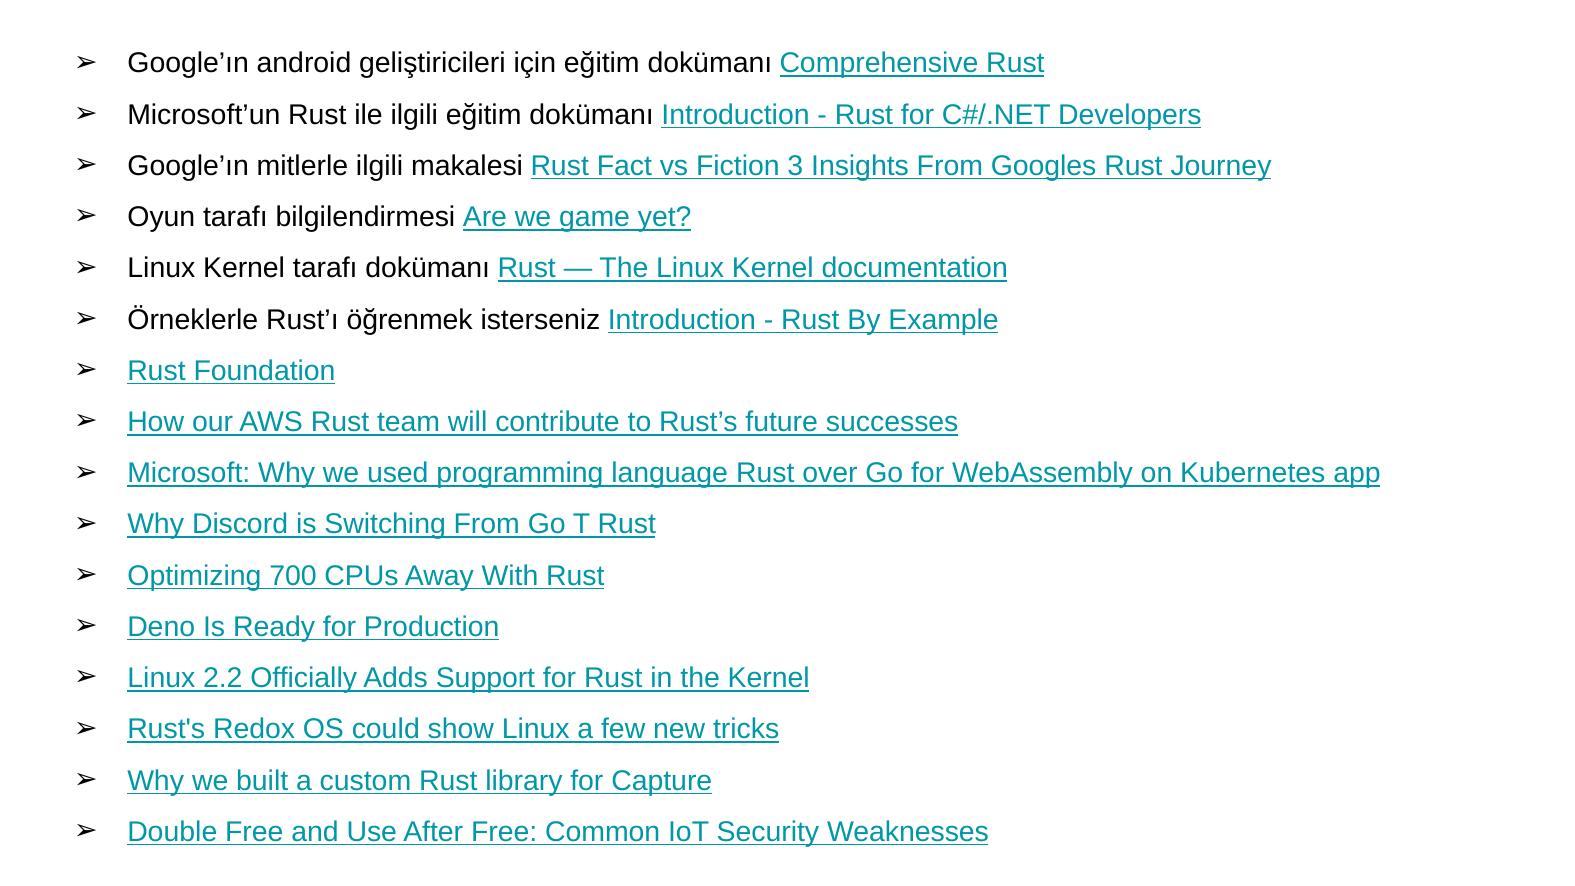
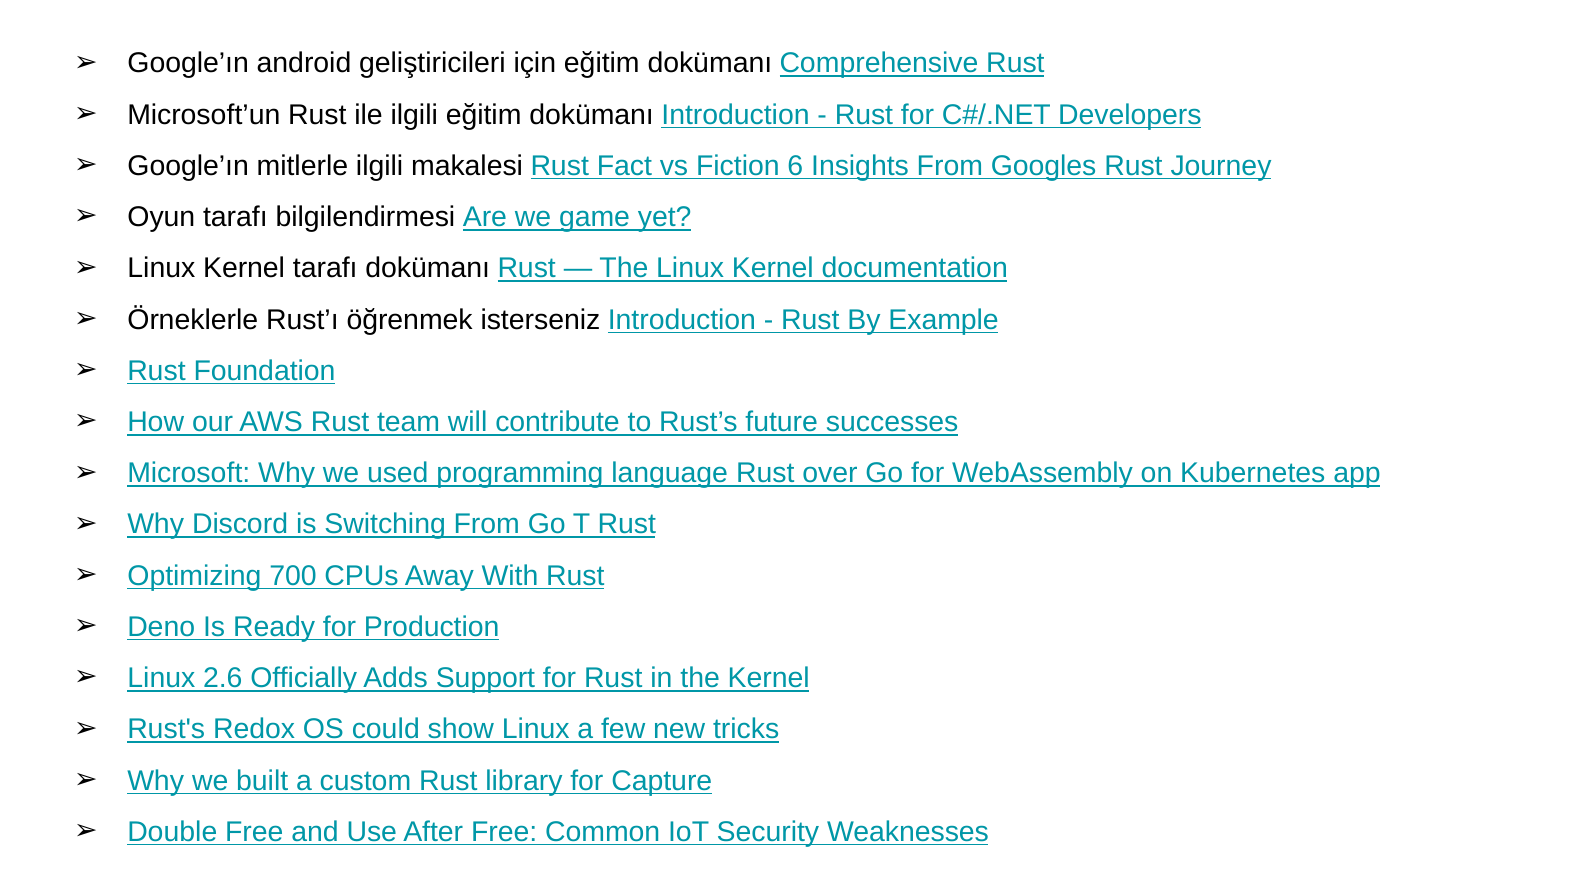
3: 3 -> 6
2.2: 2.2 -> 2.6
